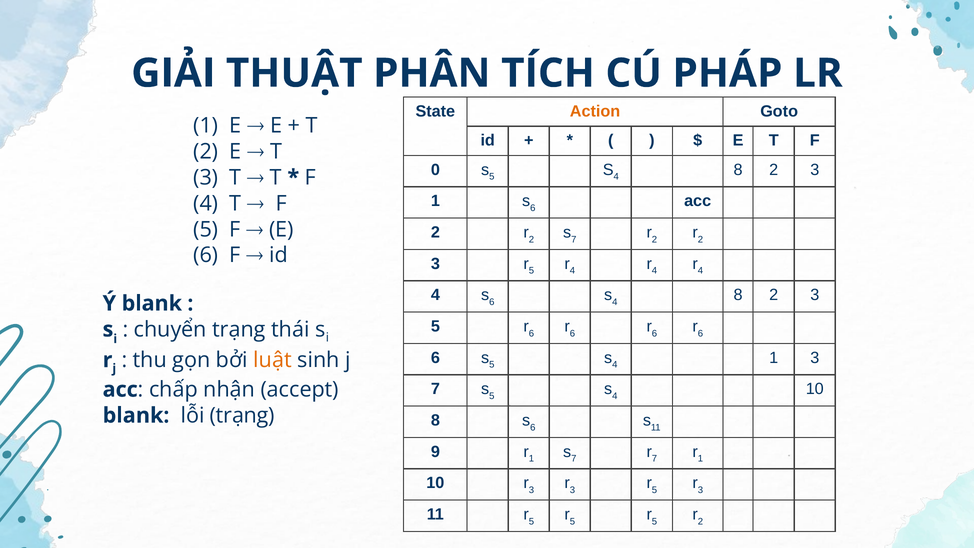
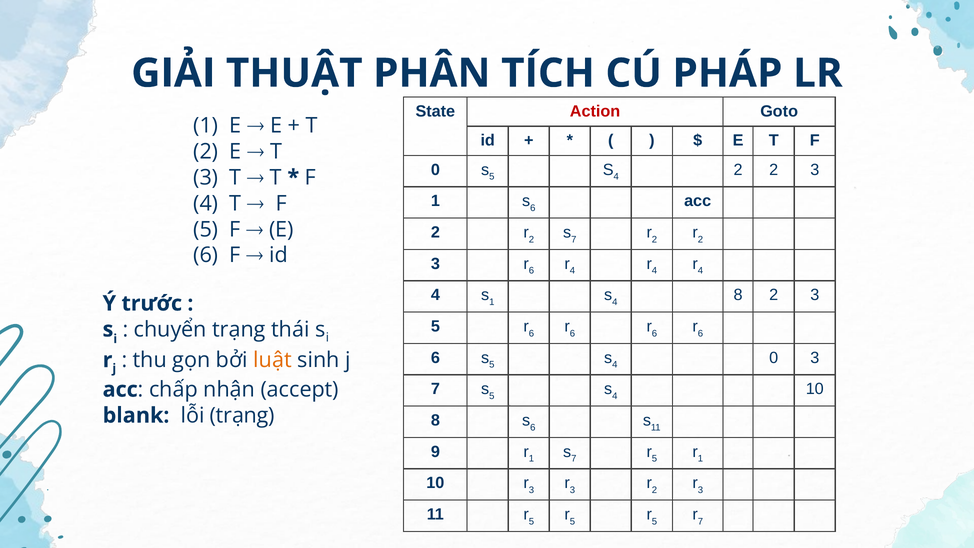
Action colour: orange -> red
8 at (738, 170): 8 -> 2
5 at (531, 271): 5 -> 6
6 at (492, 302): 6 -> 1
Ý blank: blank -> trước
4 1: 1 -> 0
7 at (655, 459): 7 -> 5
5 at (655, 490): 5 -> 2
2 at (700, 521): 2 -> 7
